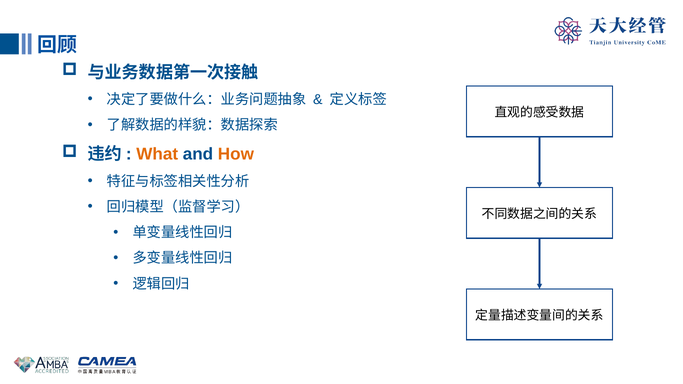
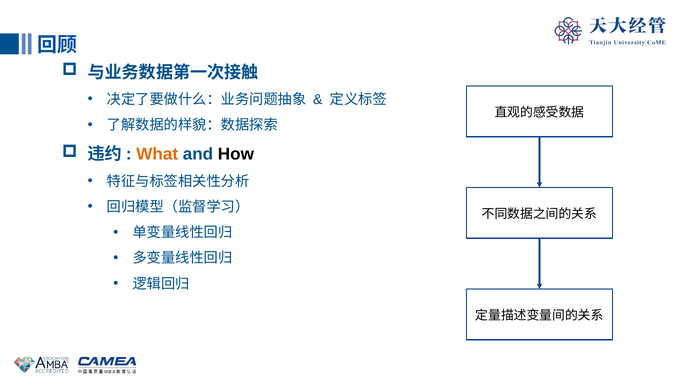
How colour: orange -> black
